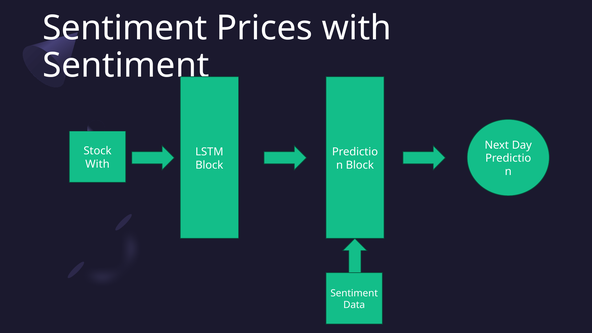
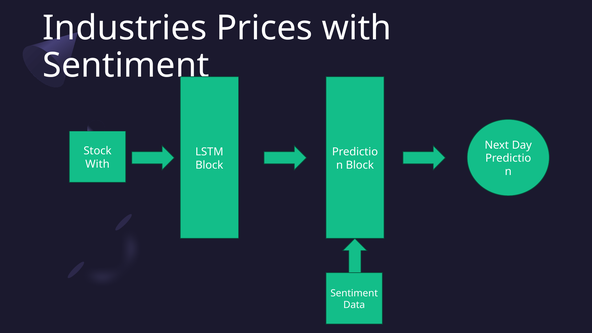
Sentiment at (125, 28): Sentiment -> Industries
